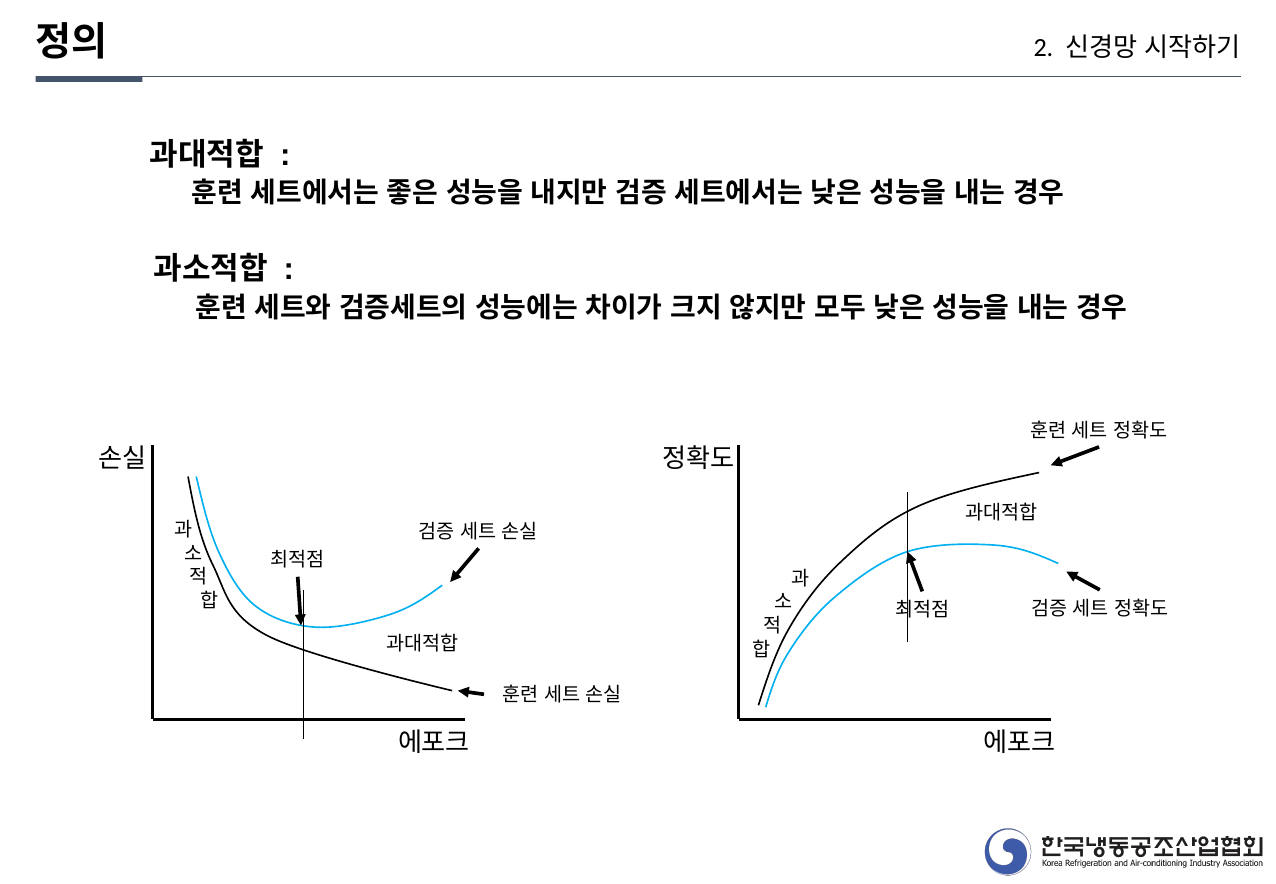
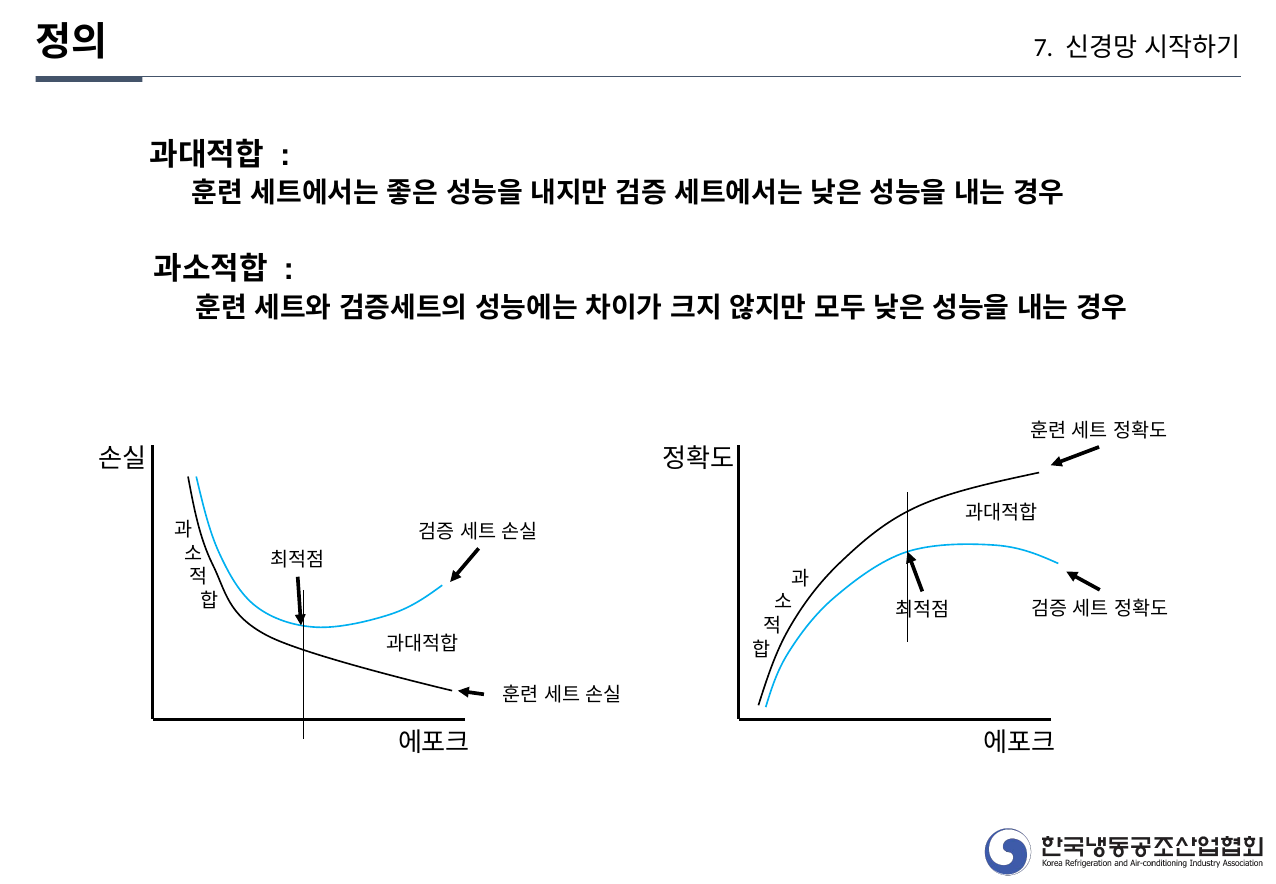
2: 2 -> 7
